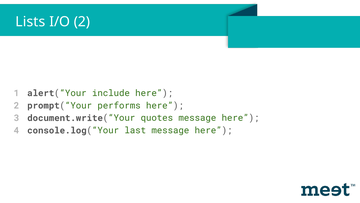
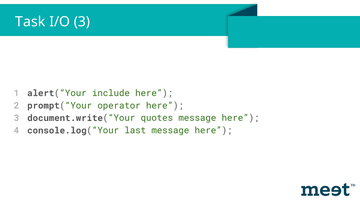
Lists: Lists -> Task
I/O 2: 2 -> 3
performs: performs -> operator
